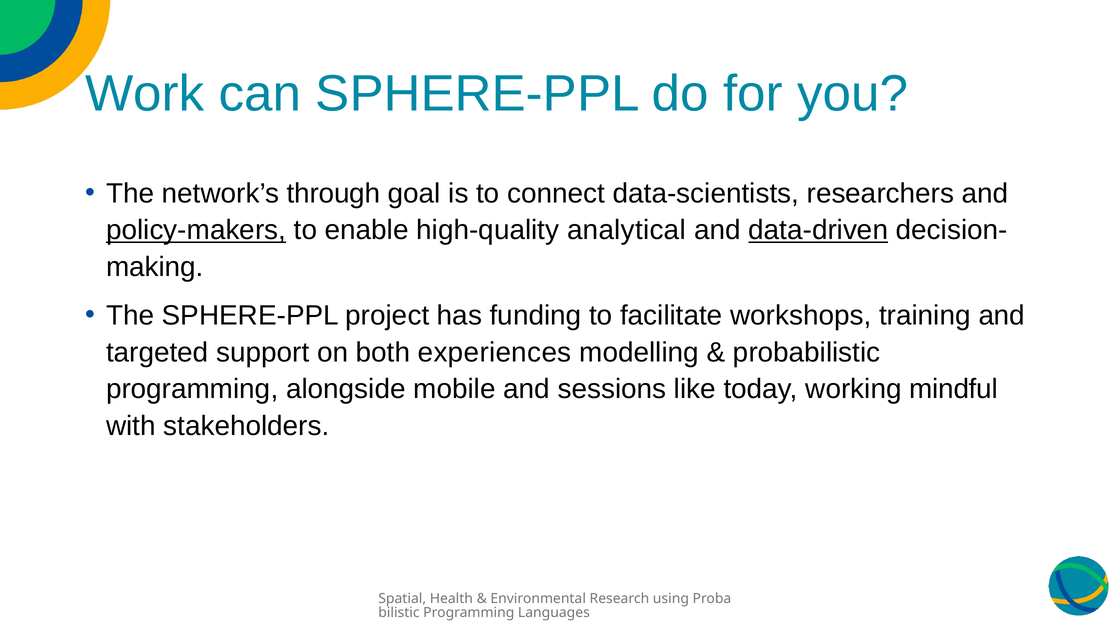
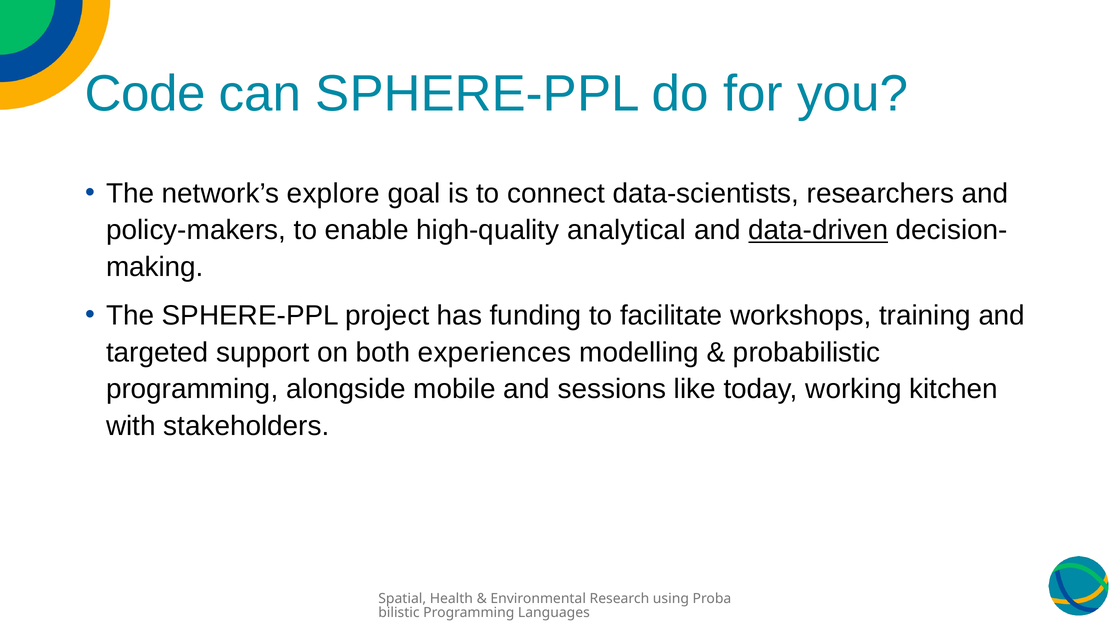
Work: Work -> Code
through: through -> explore
policy-makers underline: present -> none
mindful: mindful -> kitchen
